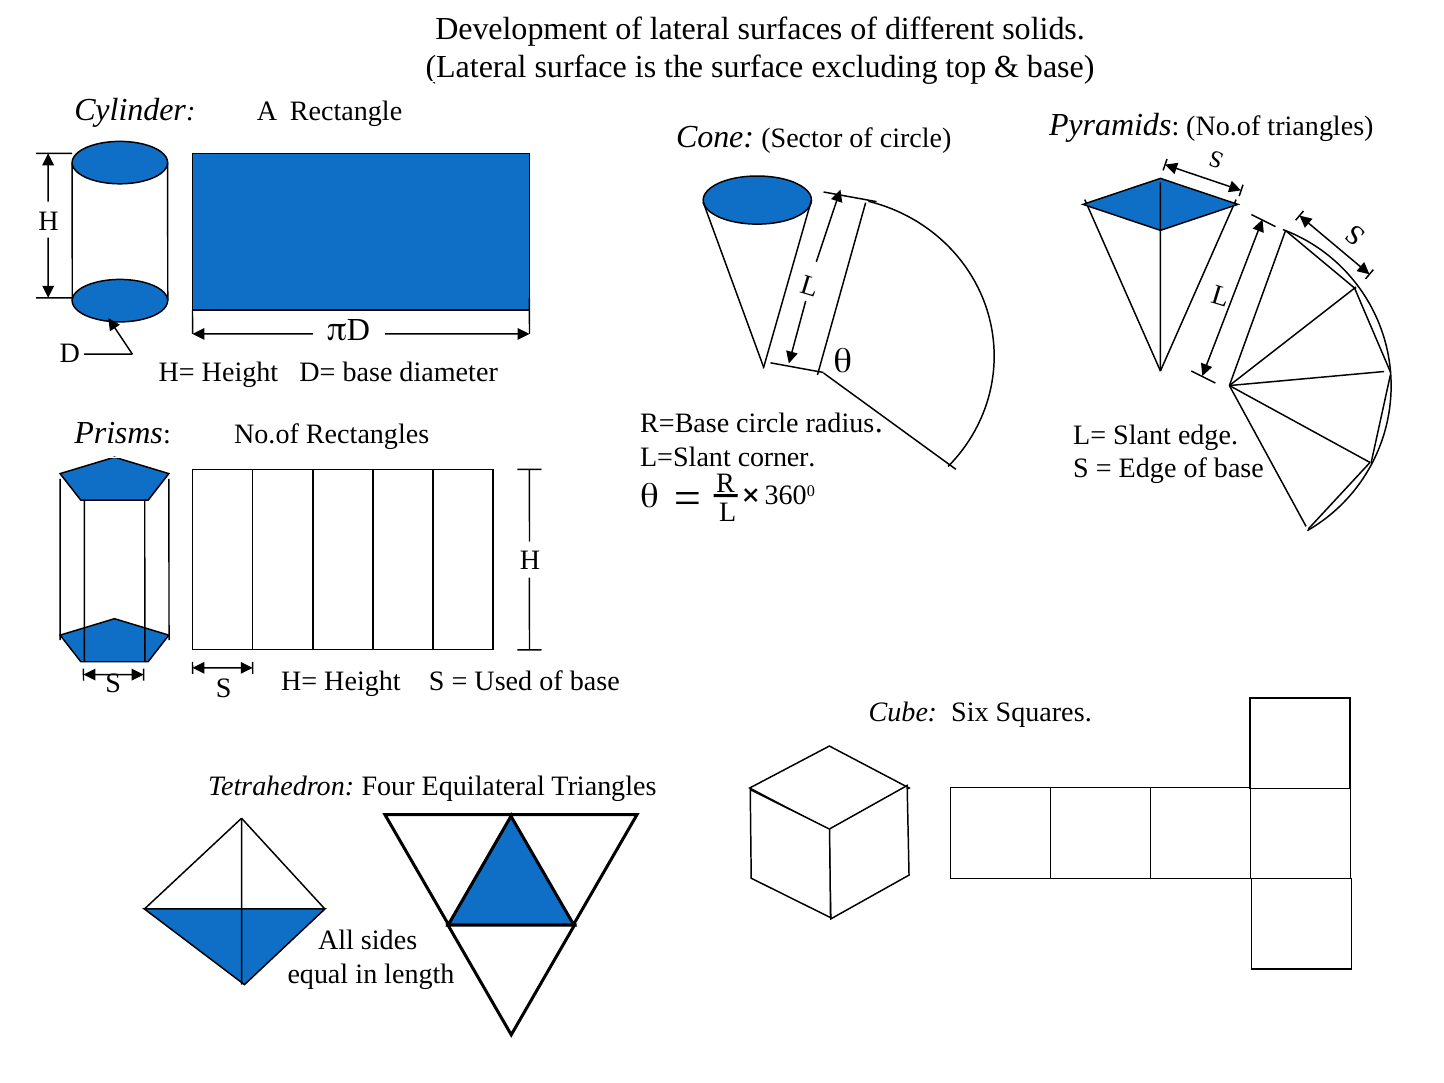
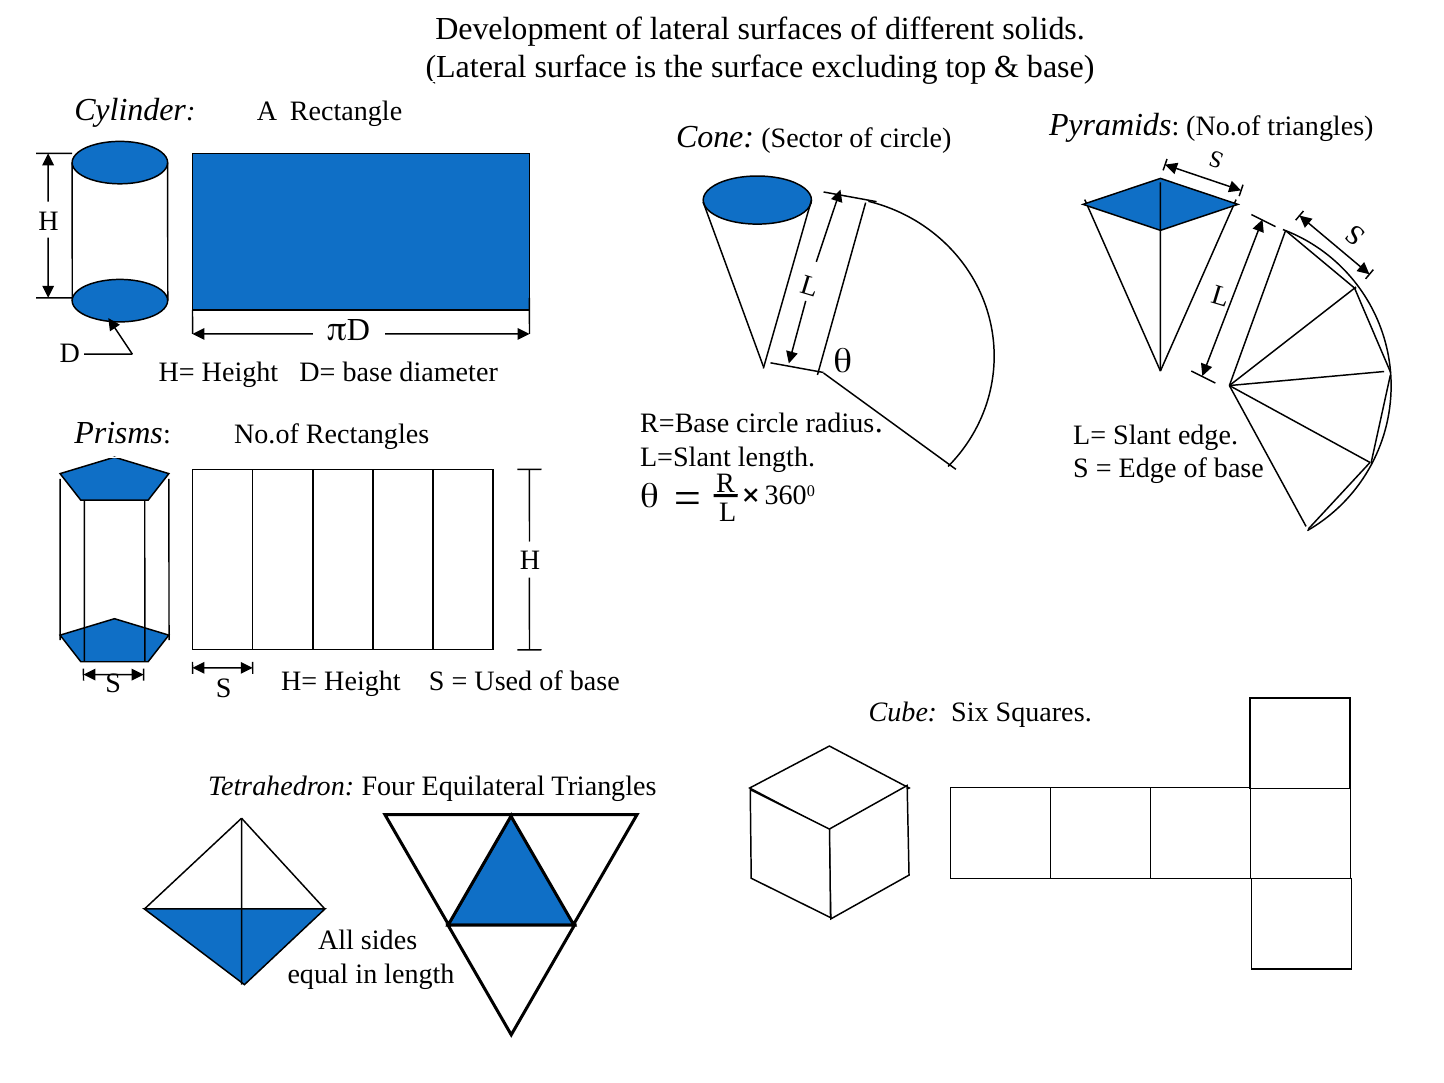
L=Slant corner: corner -> length
